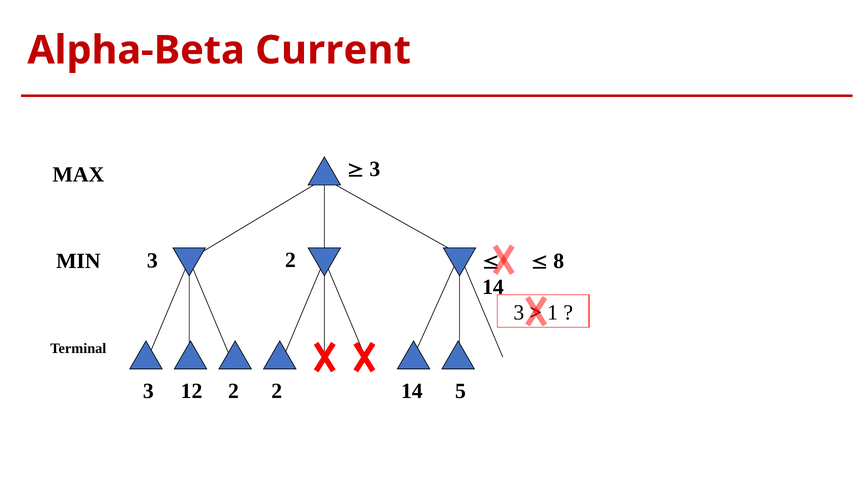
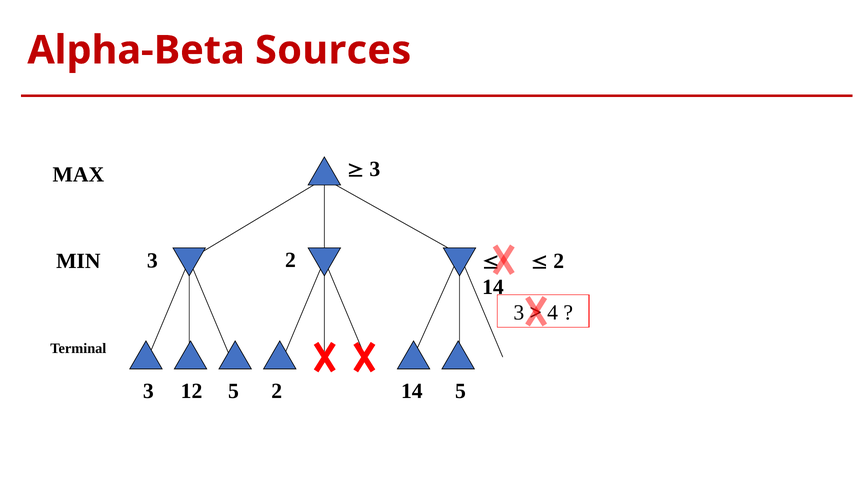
Current: Current -> Sources
8 at (559, 261): 8 -> 2
1: 1 -> 4
12 2: 2 -> 5
